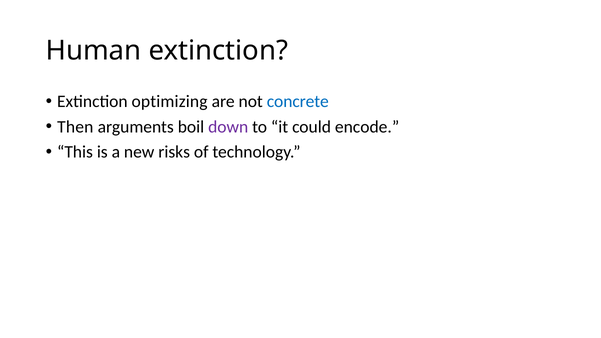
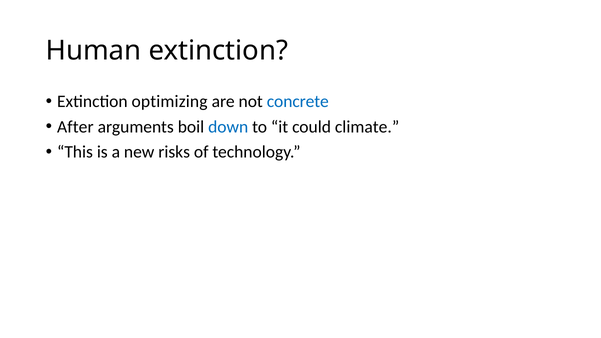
Then: Then -> After
down colour: purple -> blue
encode: encode -> climate
